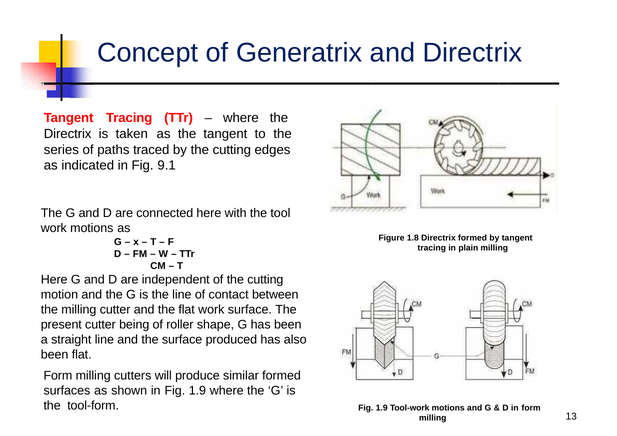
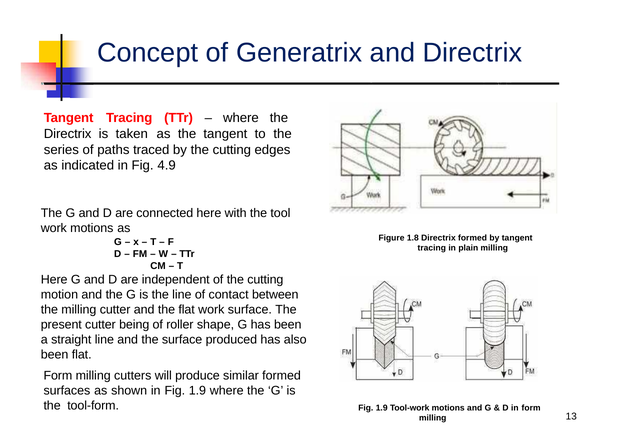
9.1: 9.1 -> 4.9
